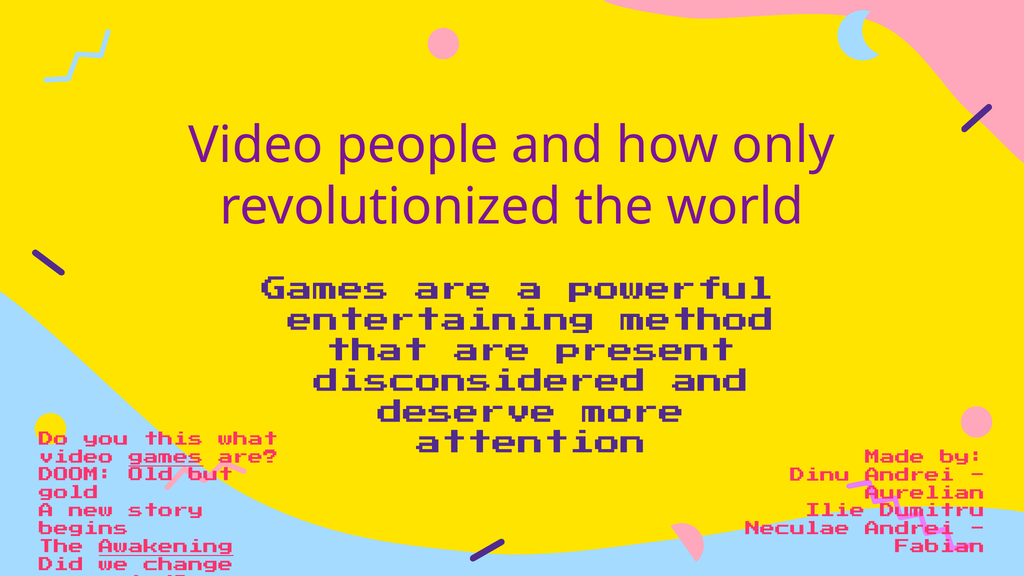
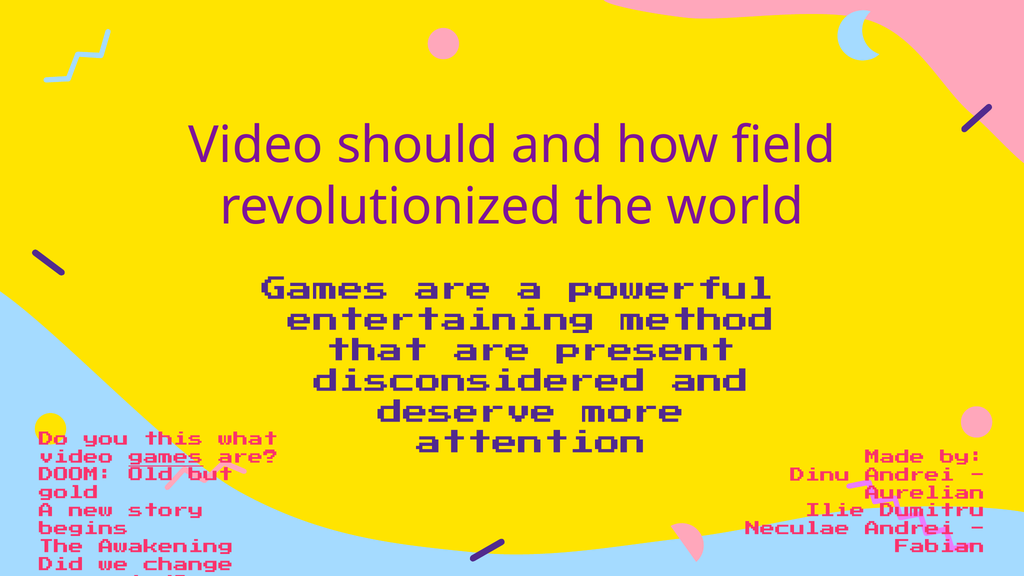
people: people -> should
only: only -> field
Awakening underline: present -> none
